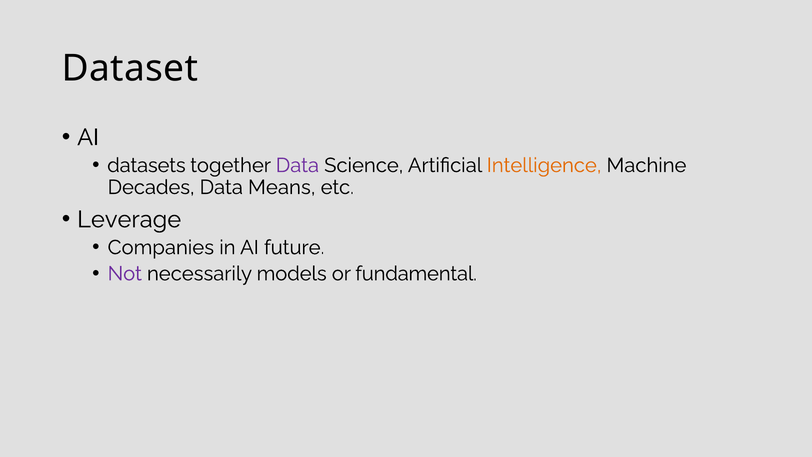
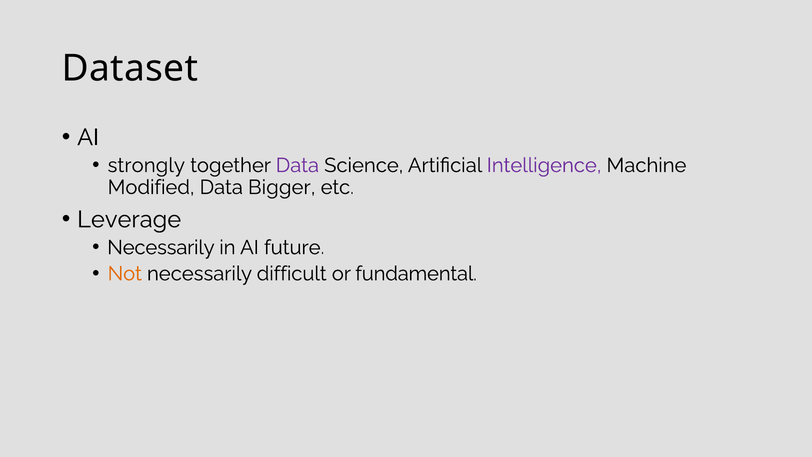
datasets: datasets -> strongly
Intelligence colour: orange -> purple
Decades: Decades -> Modified
Means: Means -> Bigger
Companies at (161, 247): Companies -> Necessarily
Not colour: purple -> orange
models: models -> difficult
